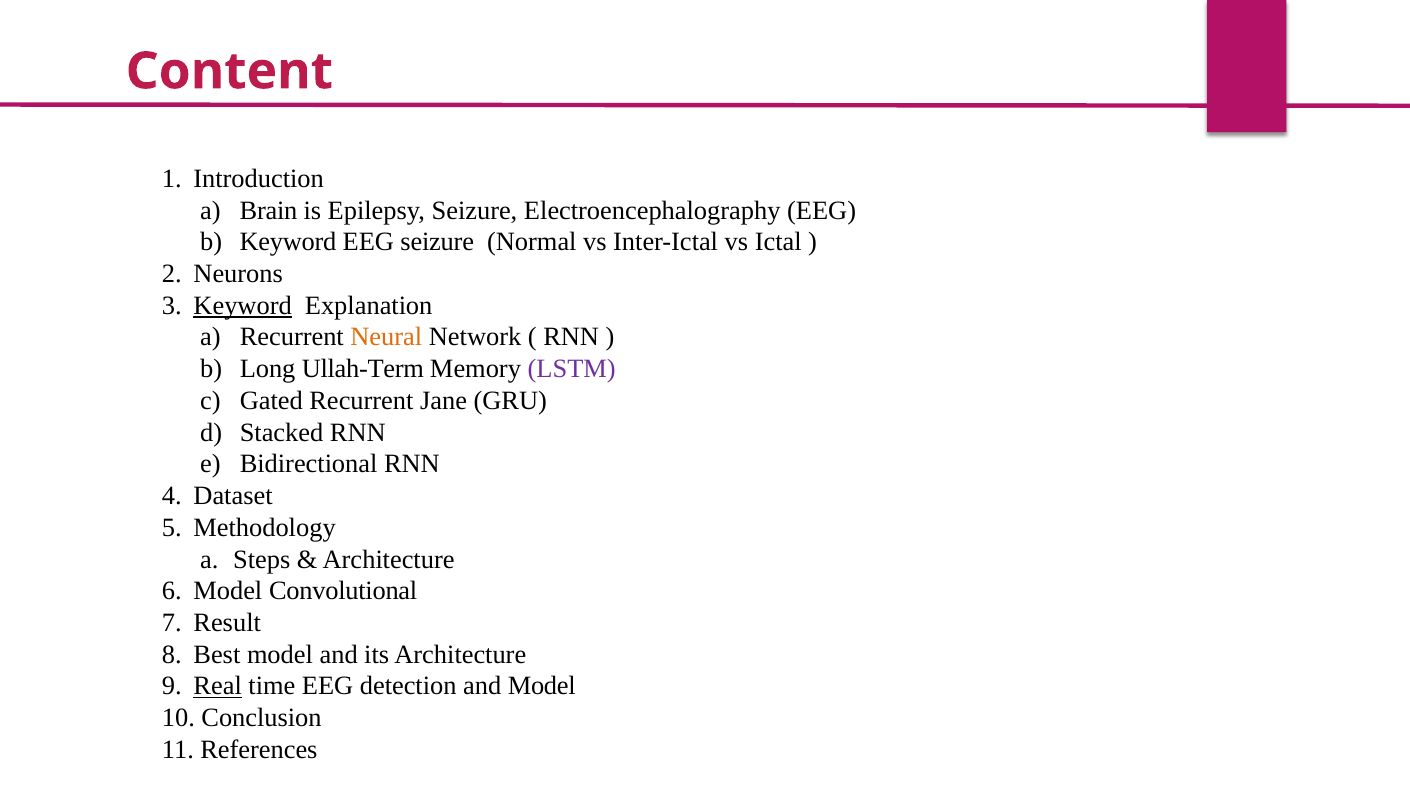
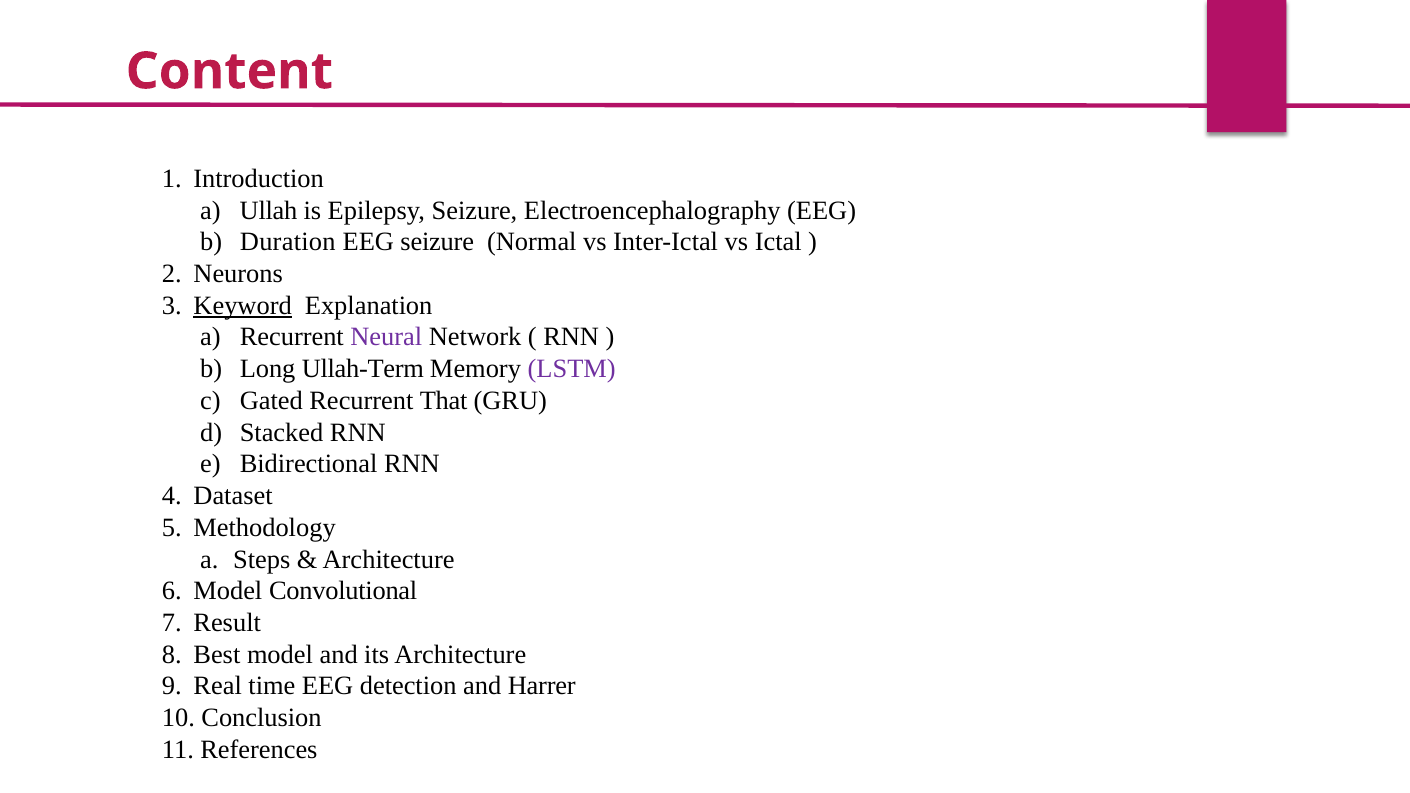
Brain: Brain -> Ullah
Keyword at (288, 242): Keyword -> Duration
Neural colour: orange -> purple
Jane: Jane -> That
Real underline: present -> none
and Model: Model -> Harrer
